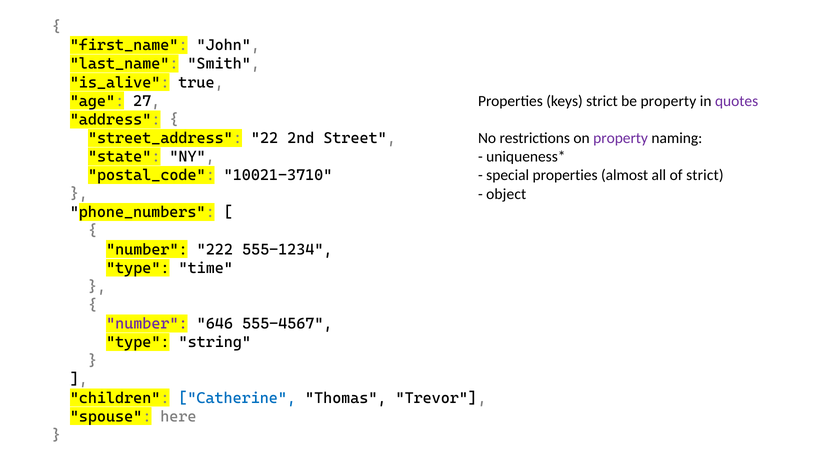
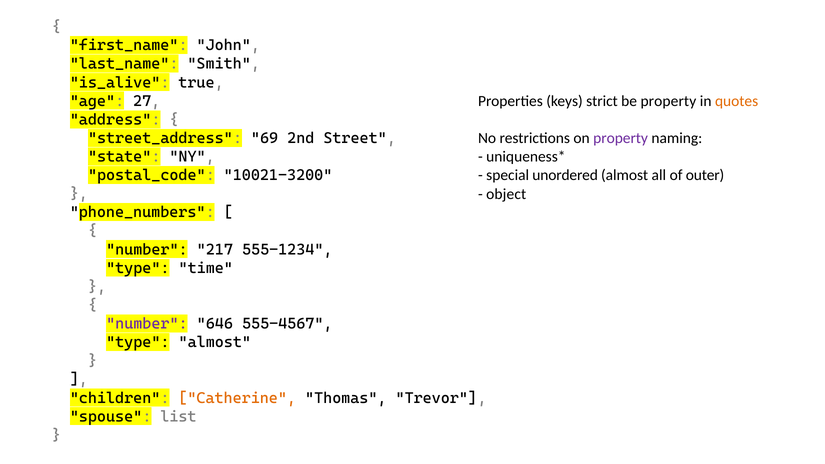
quotes colour: purple -> orange
22: 22 -> 69
10021-3710: 10021-3710 -> 10021-3200
special properties: properties -> unordered
of strict: strict -> outer
222: 222 -> 217
type string: string -> almost
Catherine colour: blue -> orange
here: here -> list
